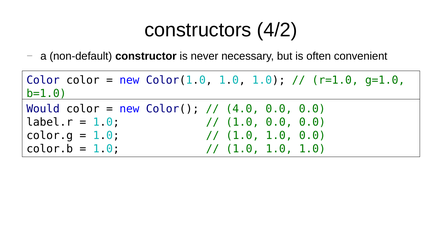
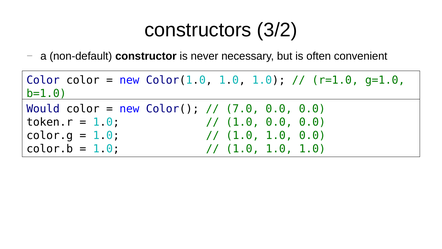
4/2: 4/2 -> 3/2
4.0: 4.0 -> 7.0
label.r: label.r -> token.r
